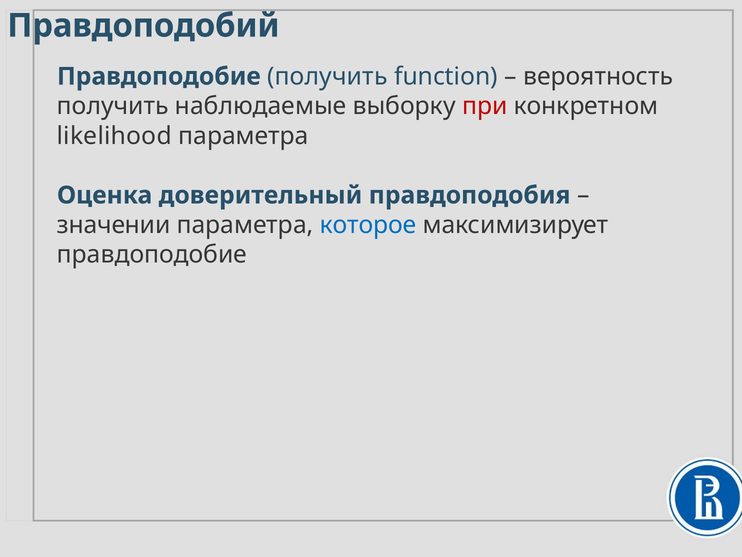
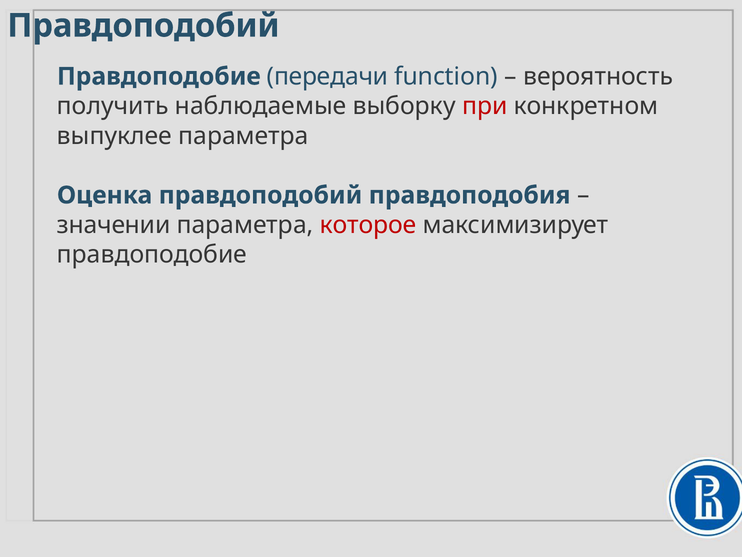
Правдоподобие получить: получить -> передачи
likelihood: likelihood -> выпуклее
Оценка доверительный: доверительный -> правдоподобий
которое colour: blue -> red
